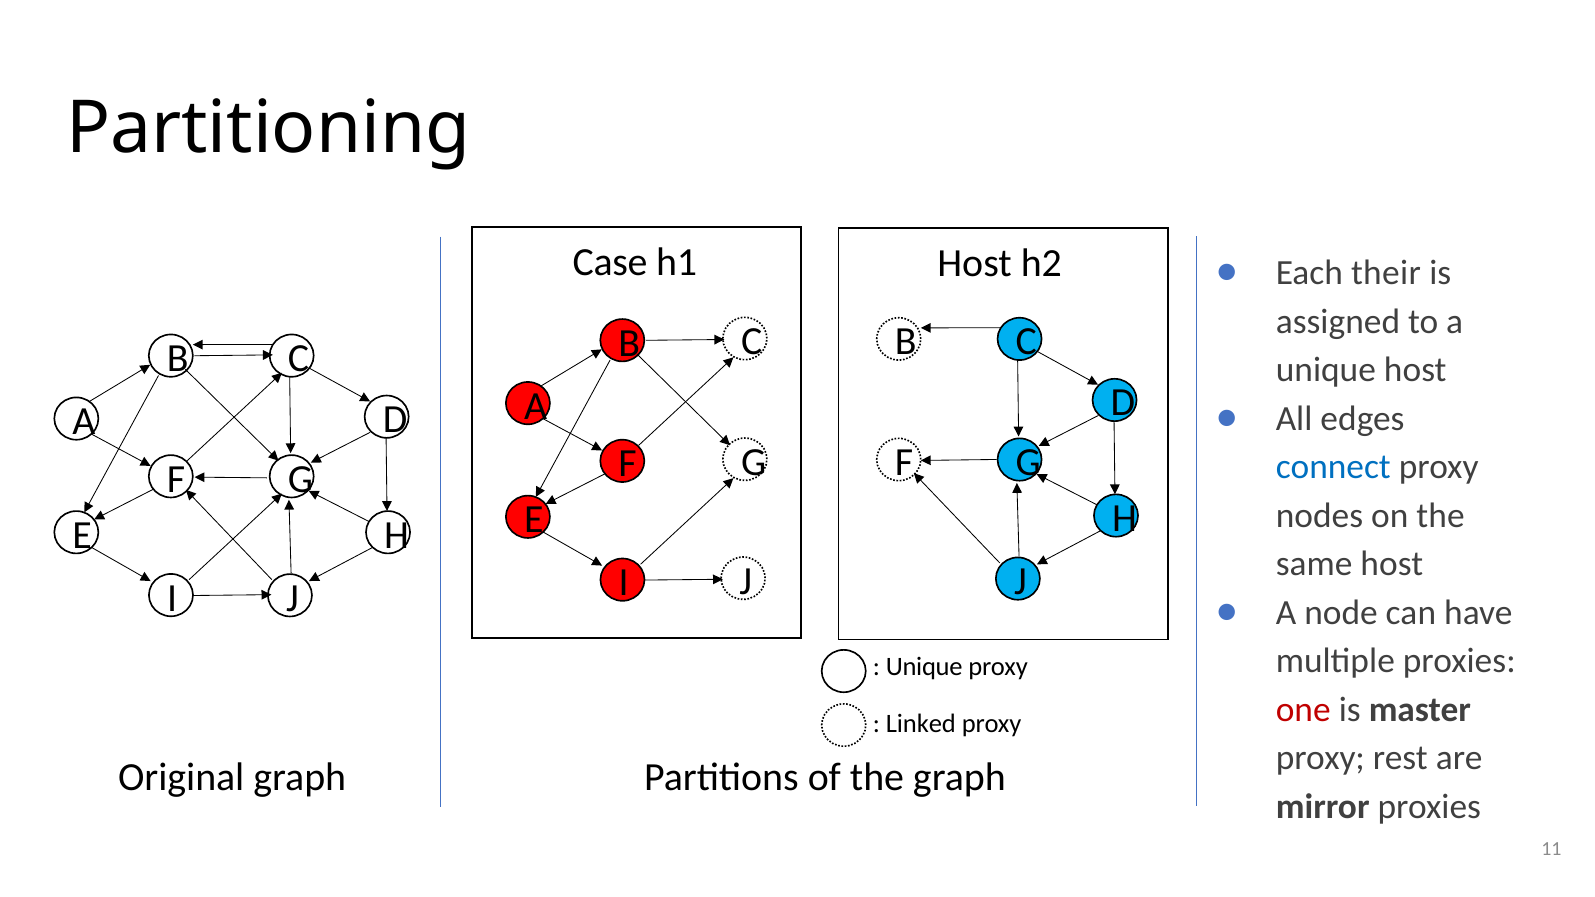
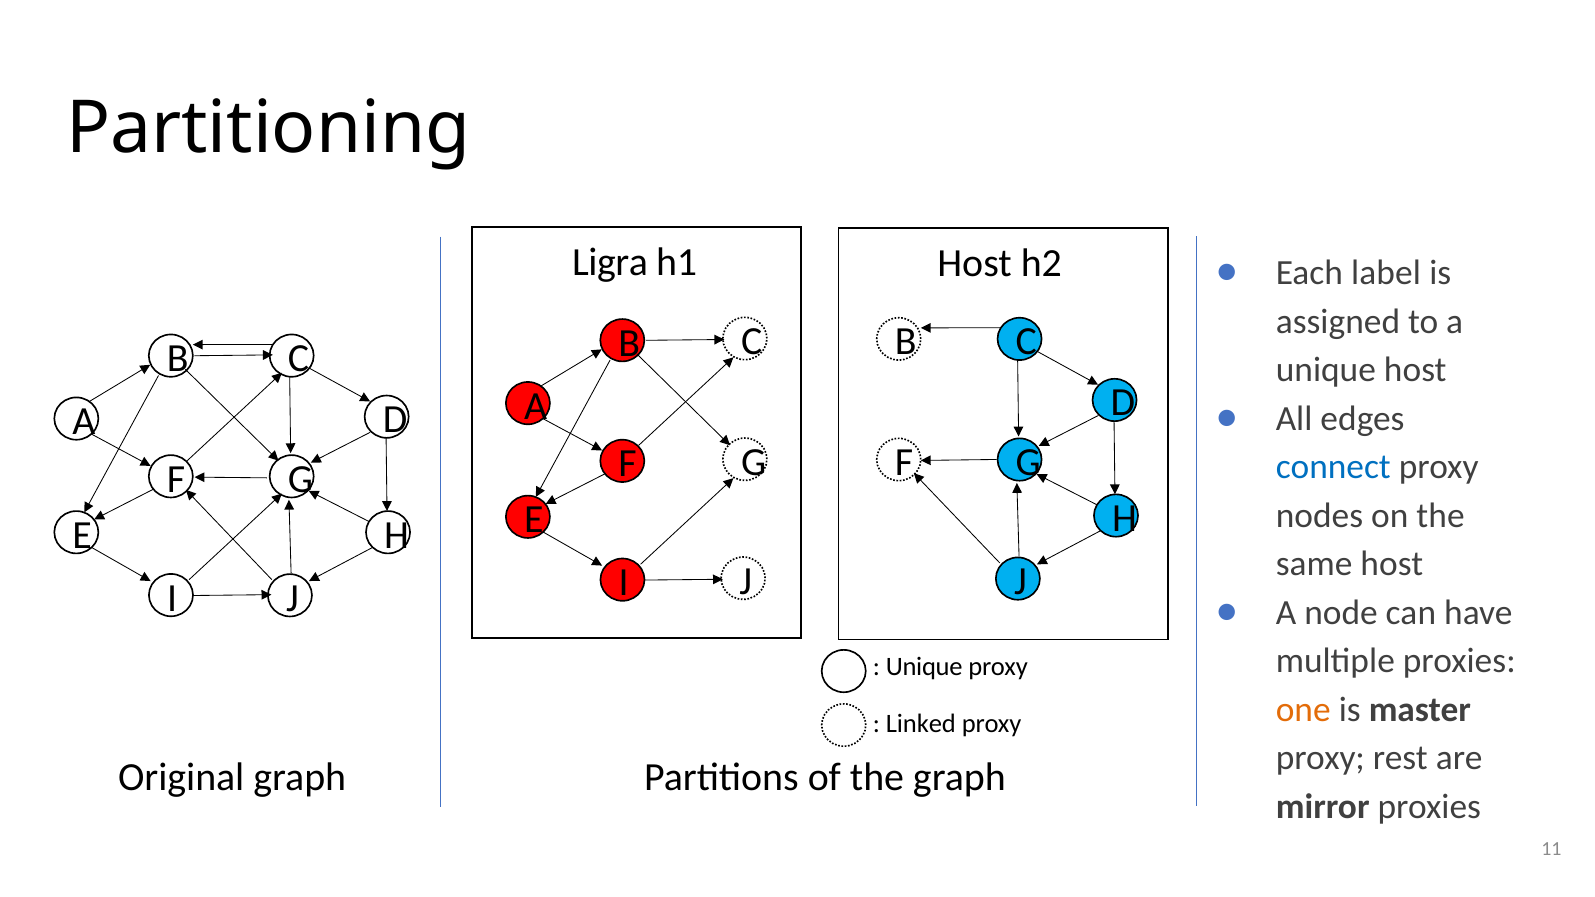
Case: Case -> Ligra
their: their -> label
one colour: red -> orange
